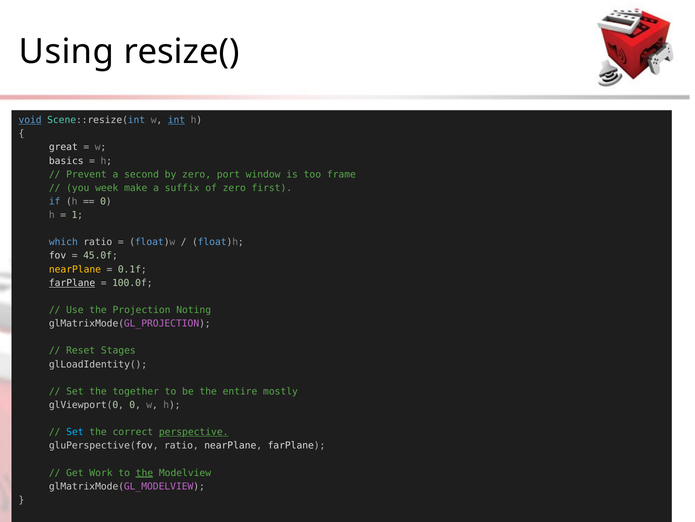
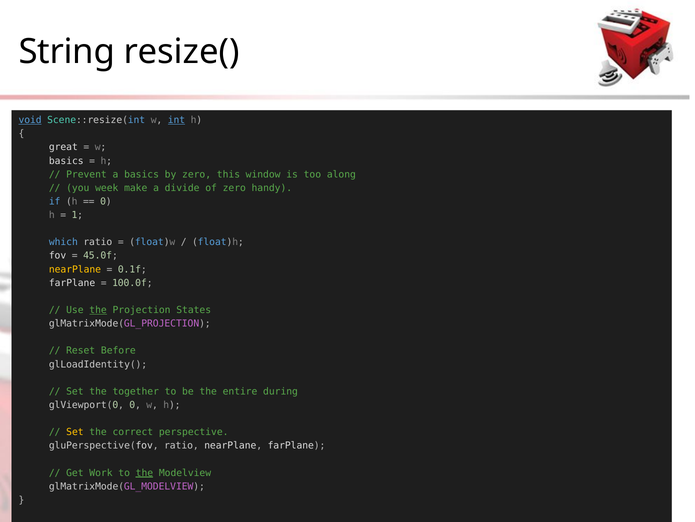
Using: Using -> String
a second: second -> basics
port: port -> this
frame: frame -> along
suffix: suffix -> divide
first: first -> handy
farPlane at (72, 283) underline: present -> none
the at (98, 310) underline: none -> present
Noting: Noting -> States
Stages: Stages -> Before
mostly: mostly -> during
Set at (75, 432) colour: light blue -> yellow
perspective underline: present -> none
